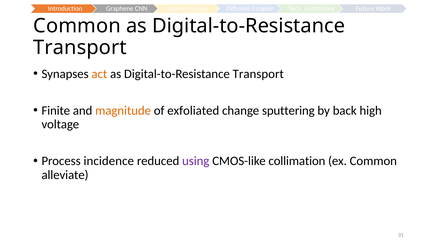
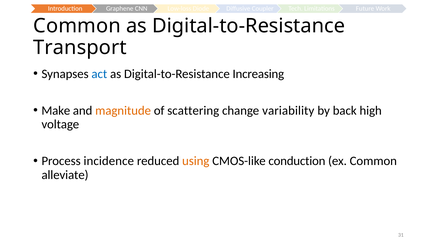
act colour: orange -> blue
Transport at (258, 74): Transport -> Increasing
Finite: Finite -> Make
exfoliated: exfoliated -> scattering
sputtering: sputtering -> variability
using colour: purple -> orange
collimation: collimation -> conduction
